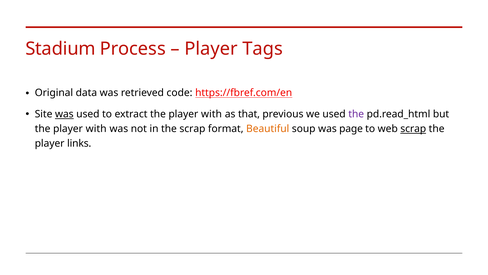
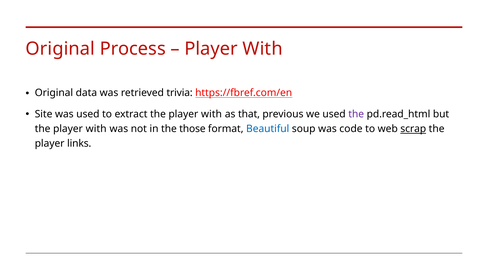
Stadium at (60, 49): Stadium -> Original
Tags at (263, 49): Tags -> With
code: code -> trivia
was at (64, 114) underline: present -> none
the scrap: scrap -> those
Beautiful colour: orange -> blue
page: page -> code
